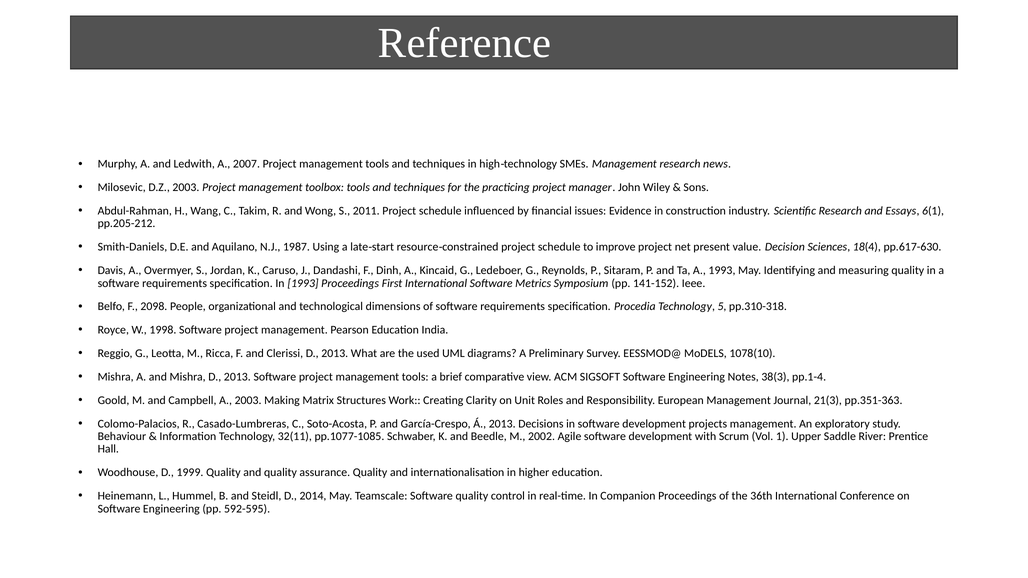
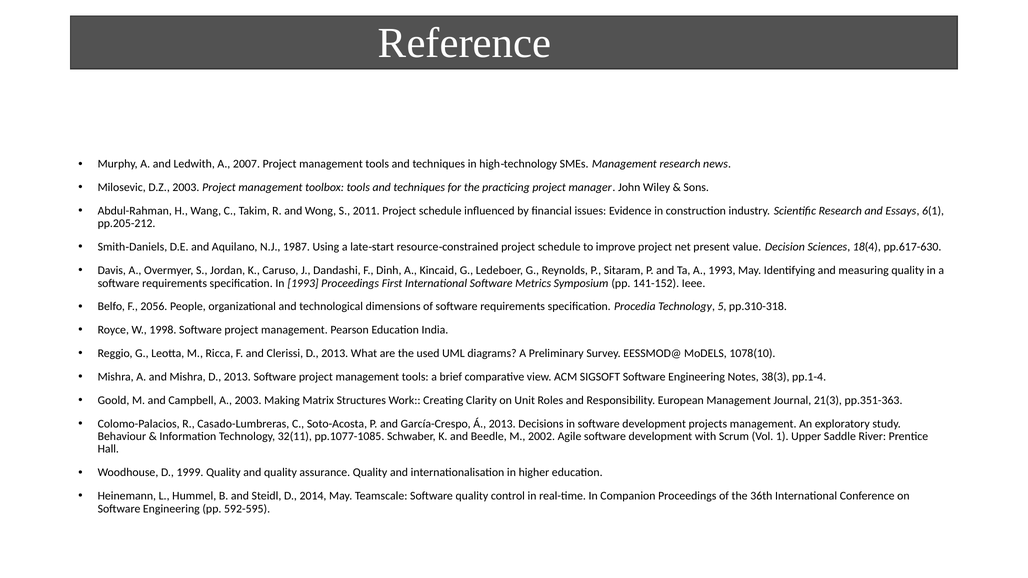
2098: 2098 -> 2056
